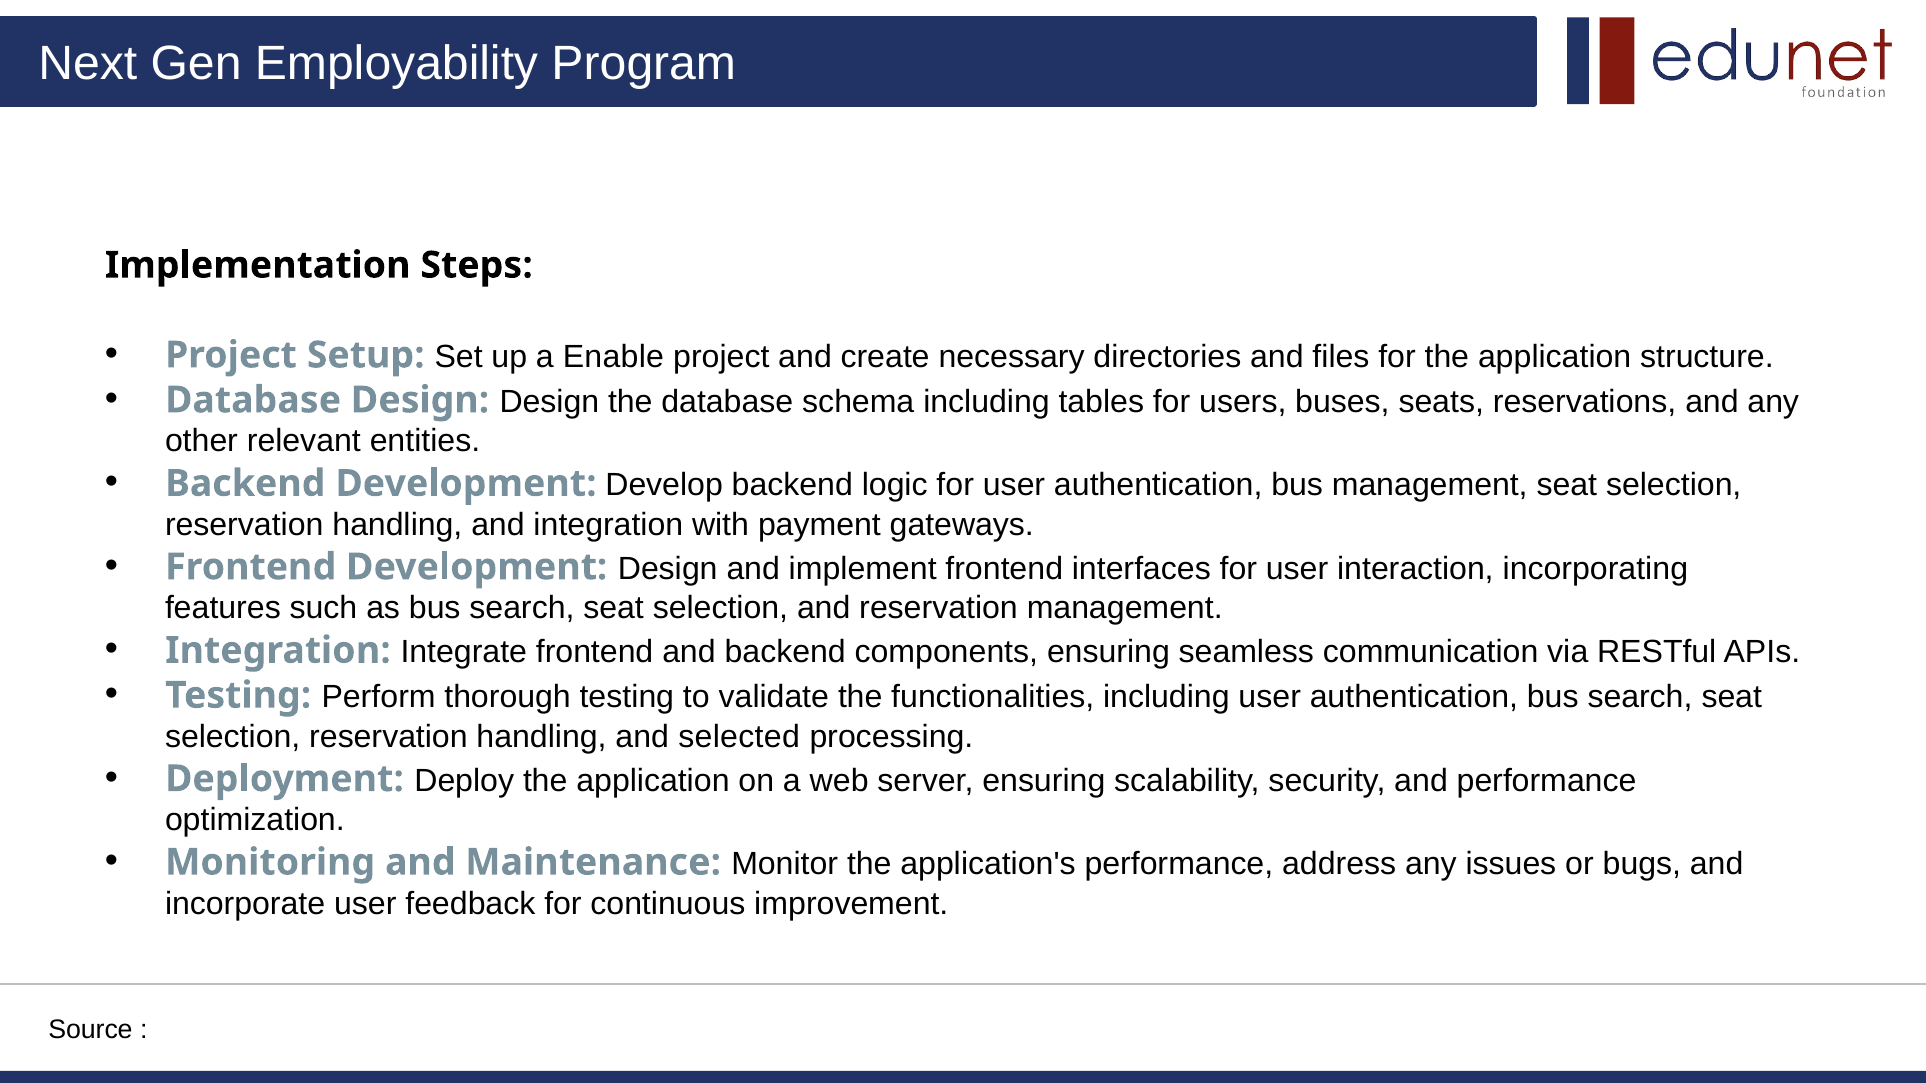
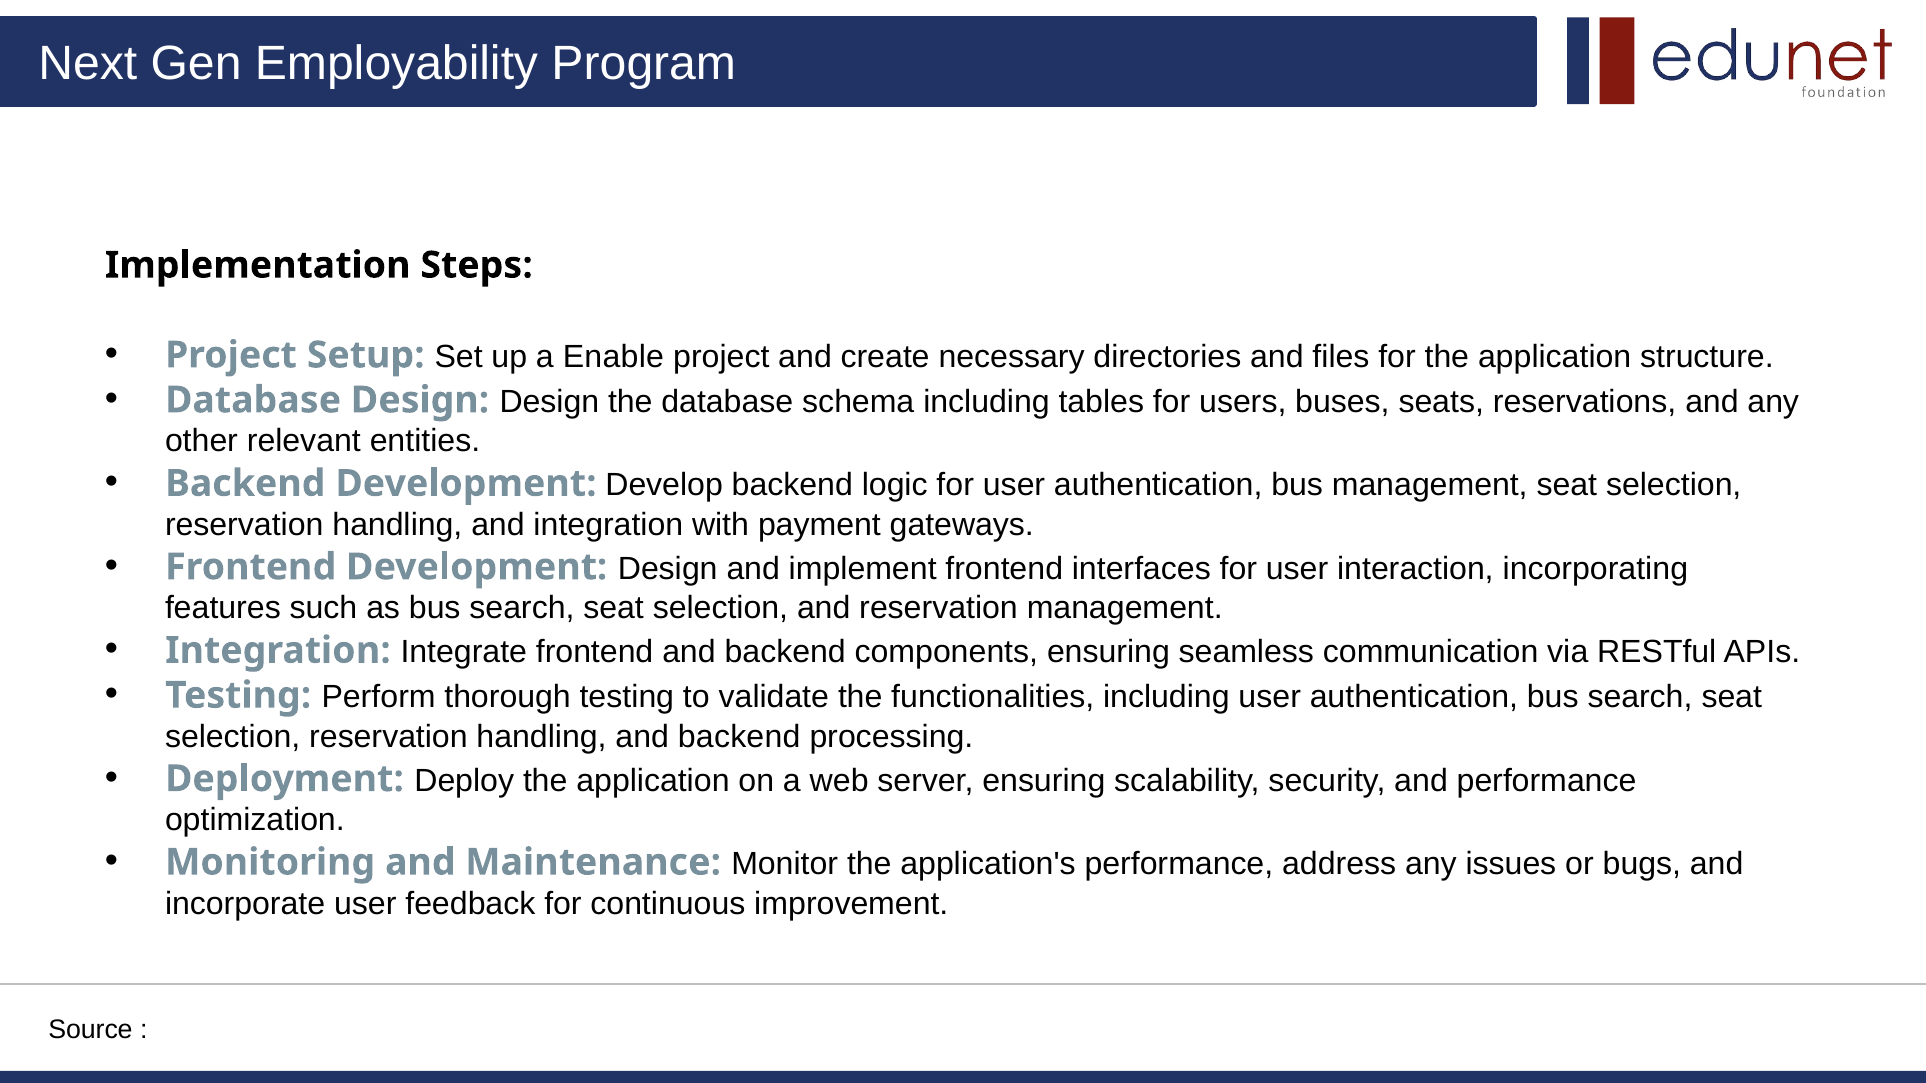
handling and selected: selected -> backend
